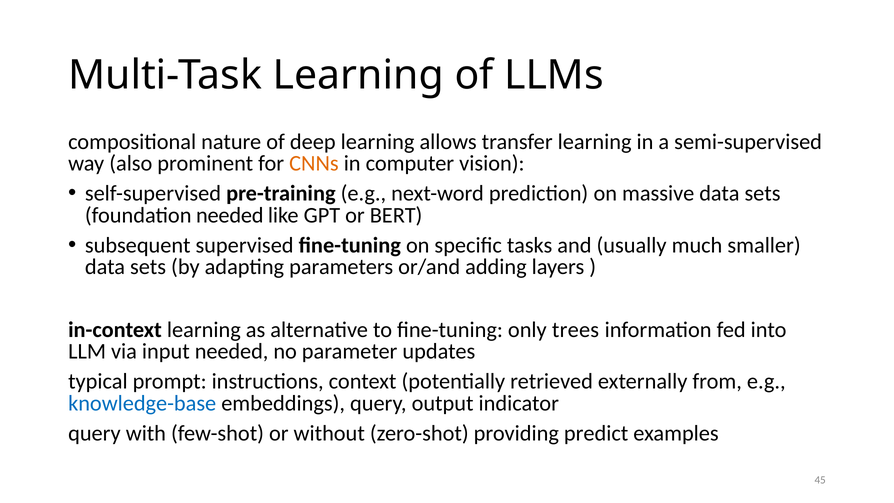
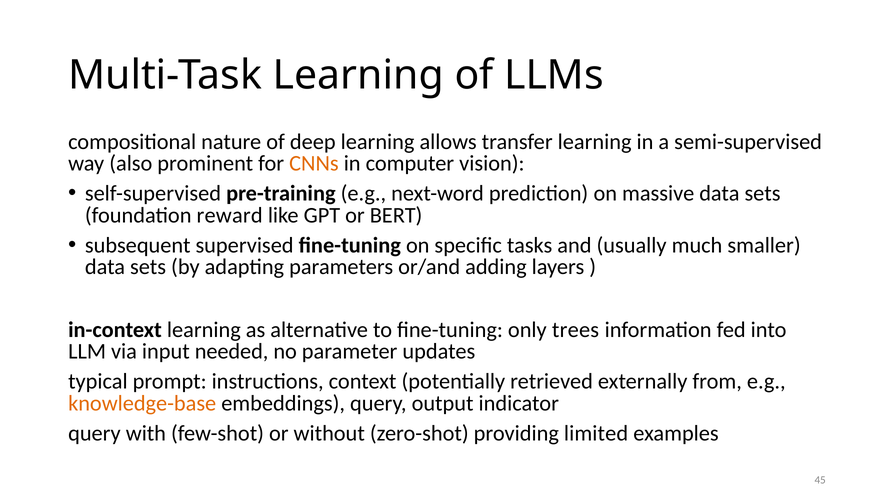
foundation needed: needed -> reward
knowledge-base colour: blue -> orange
predict: predict -> limited
